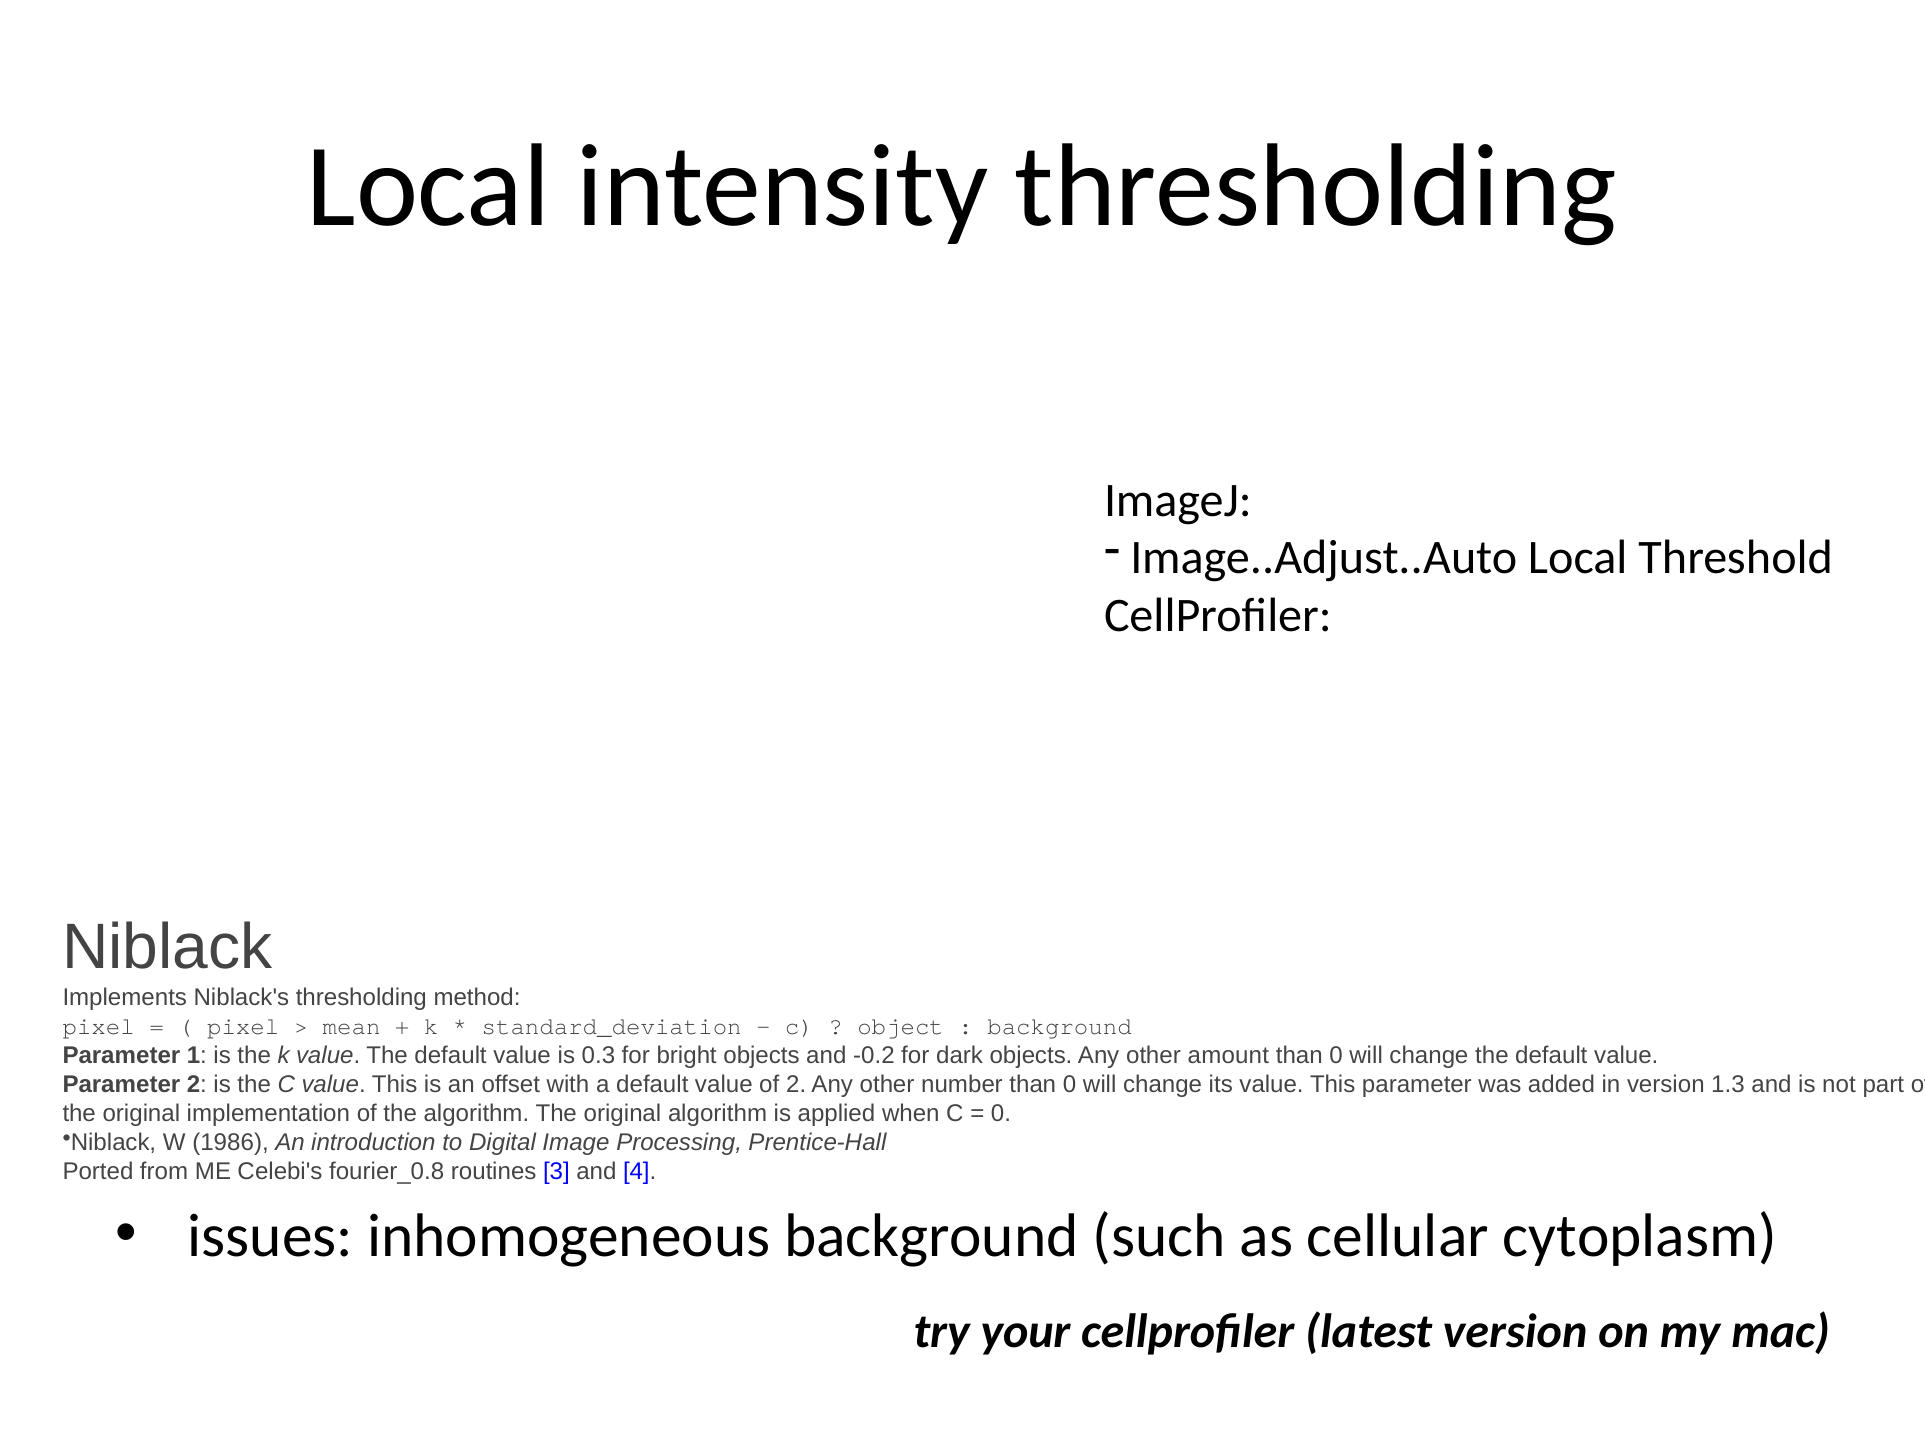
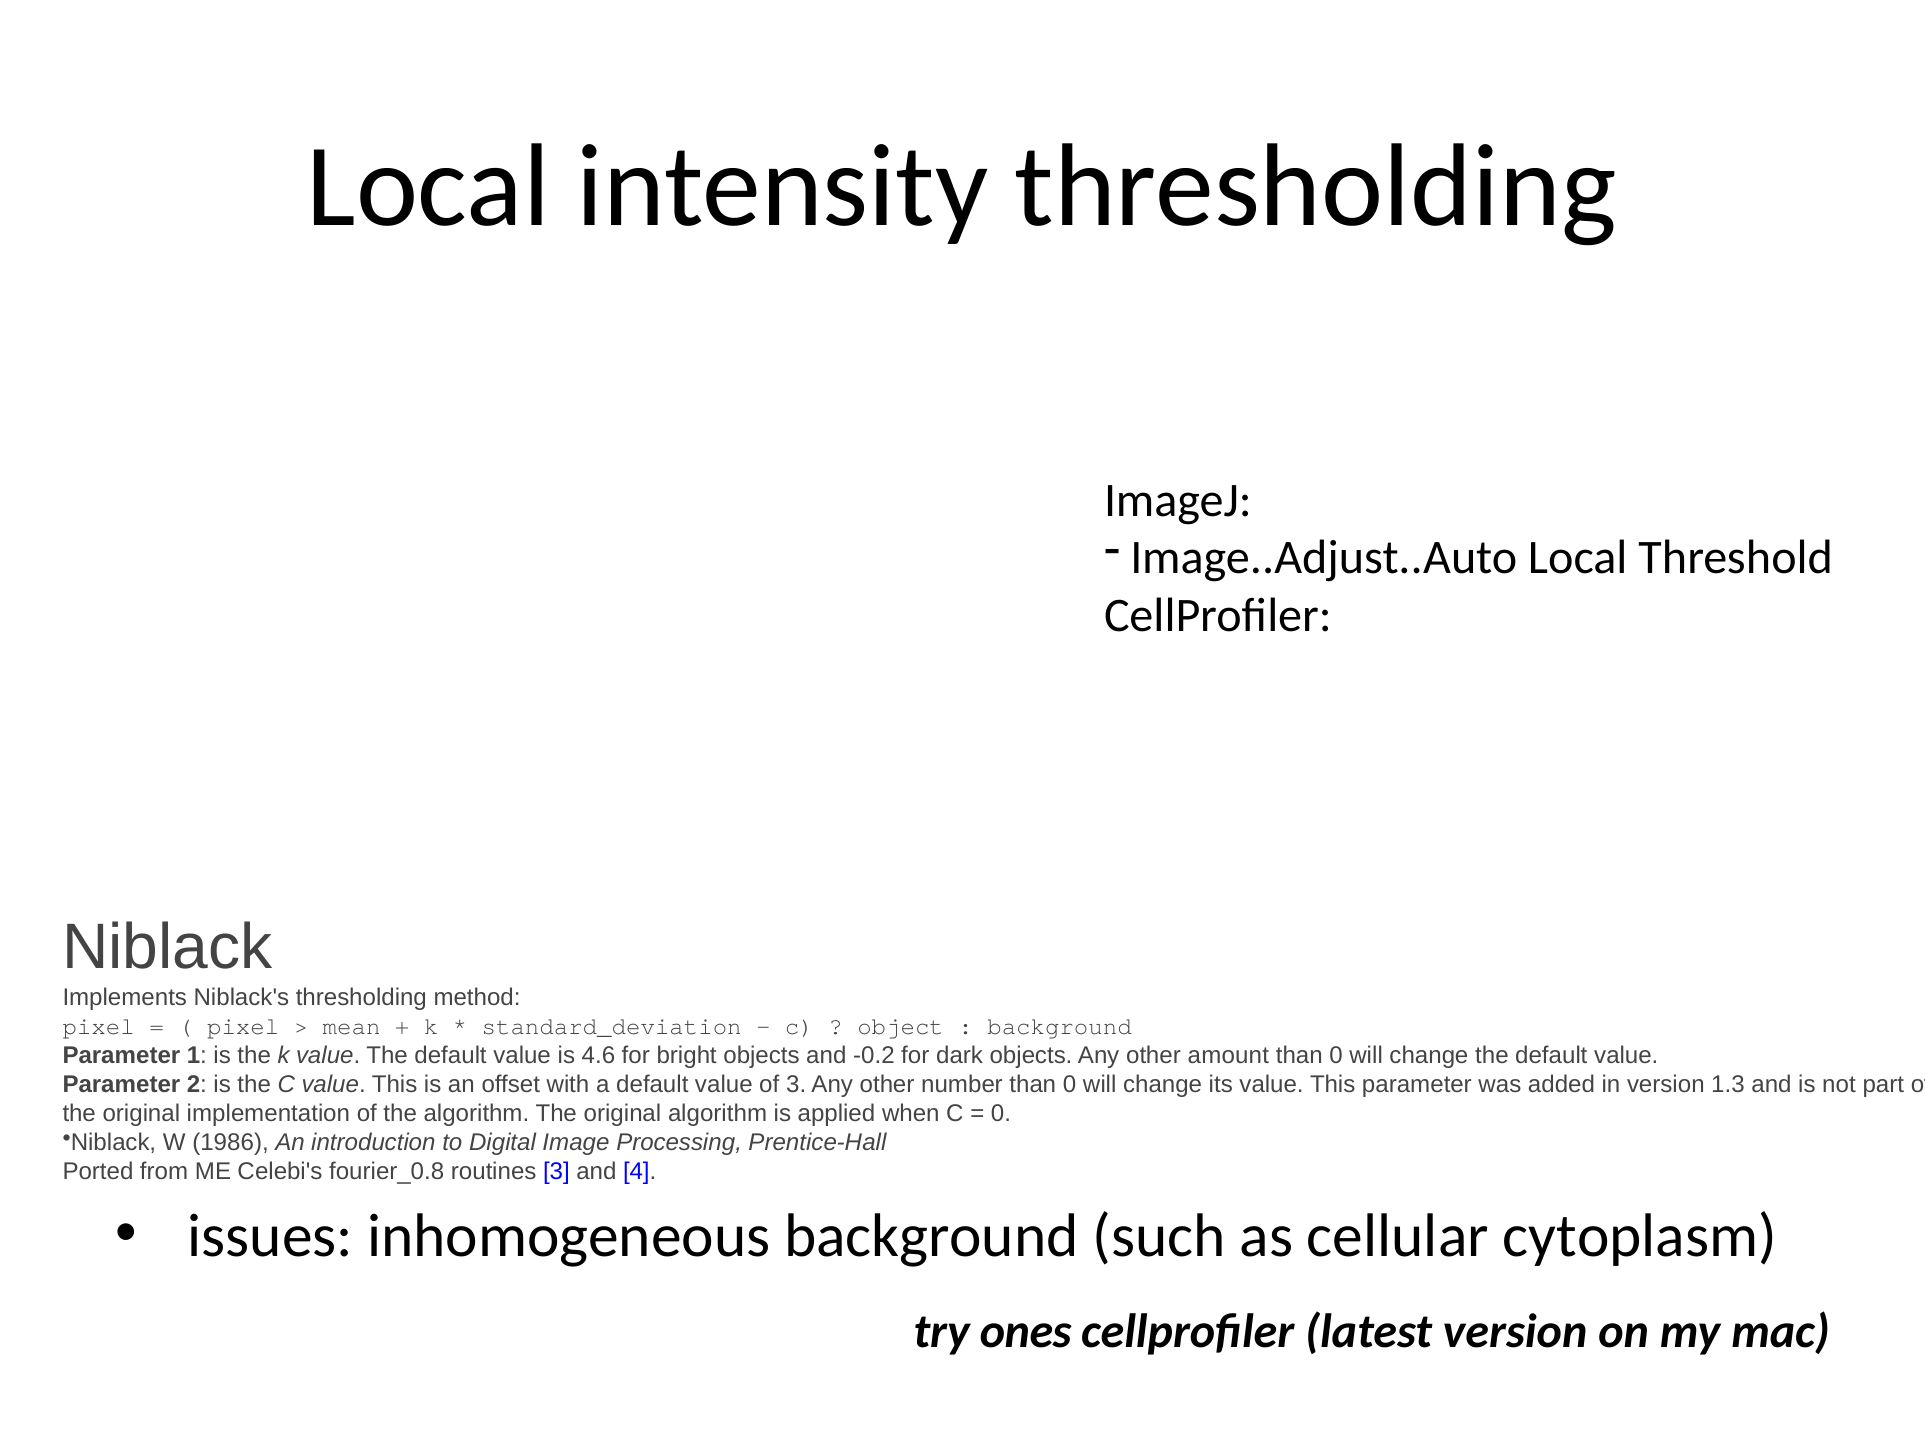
0.3: 0.3 -> 4.6
of 2: 2 -> 3
your: your -> ones
